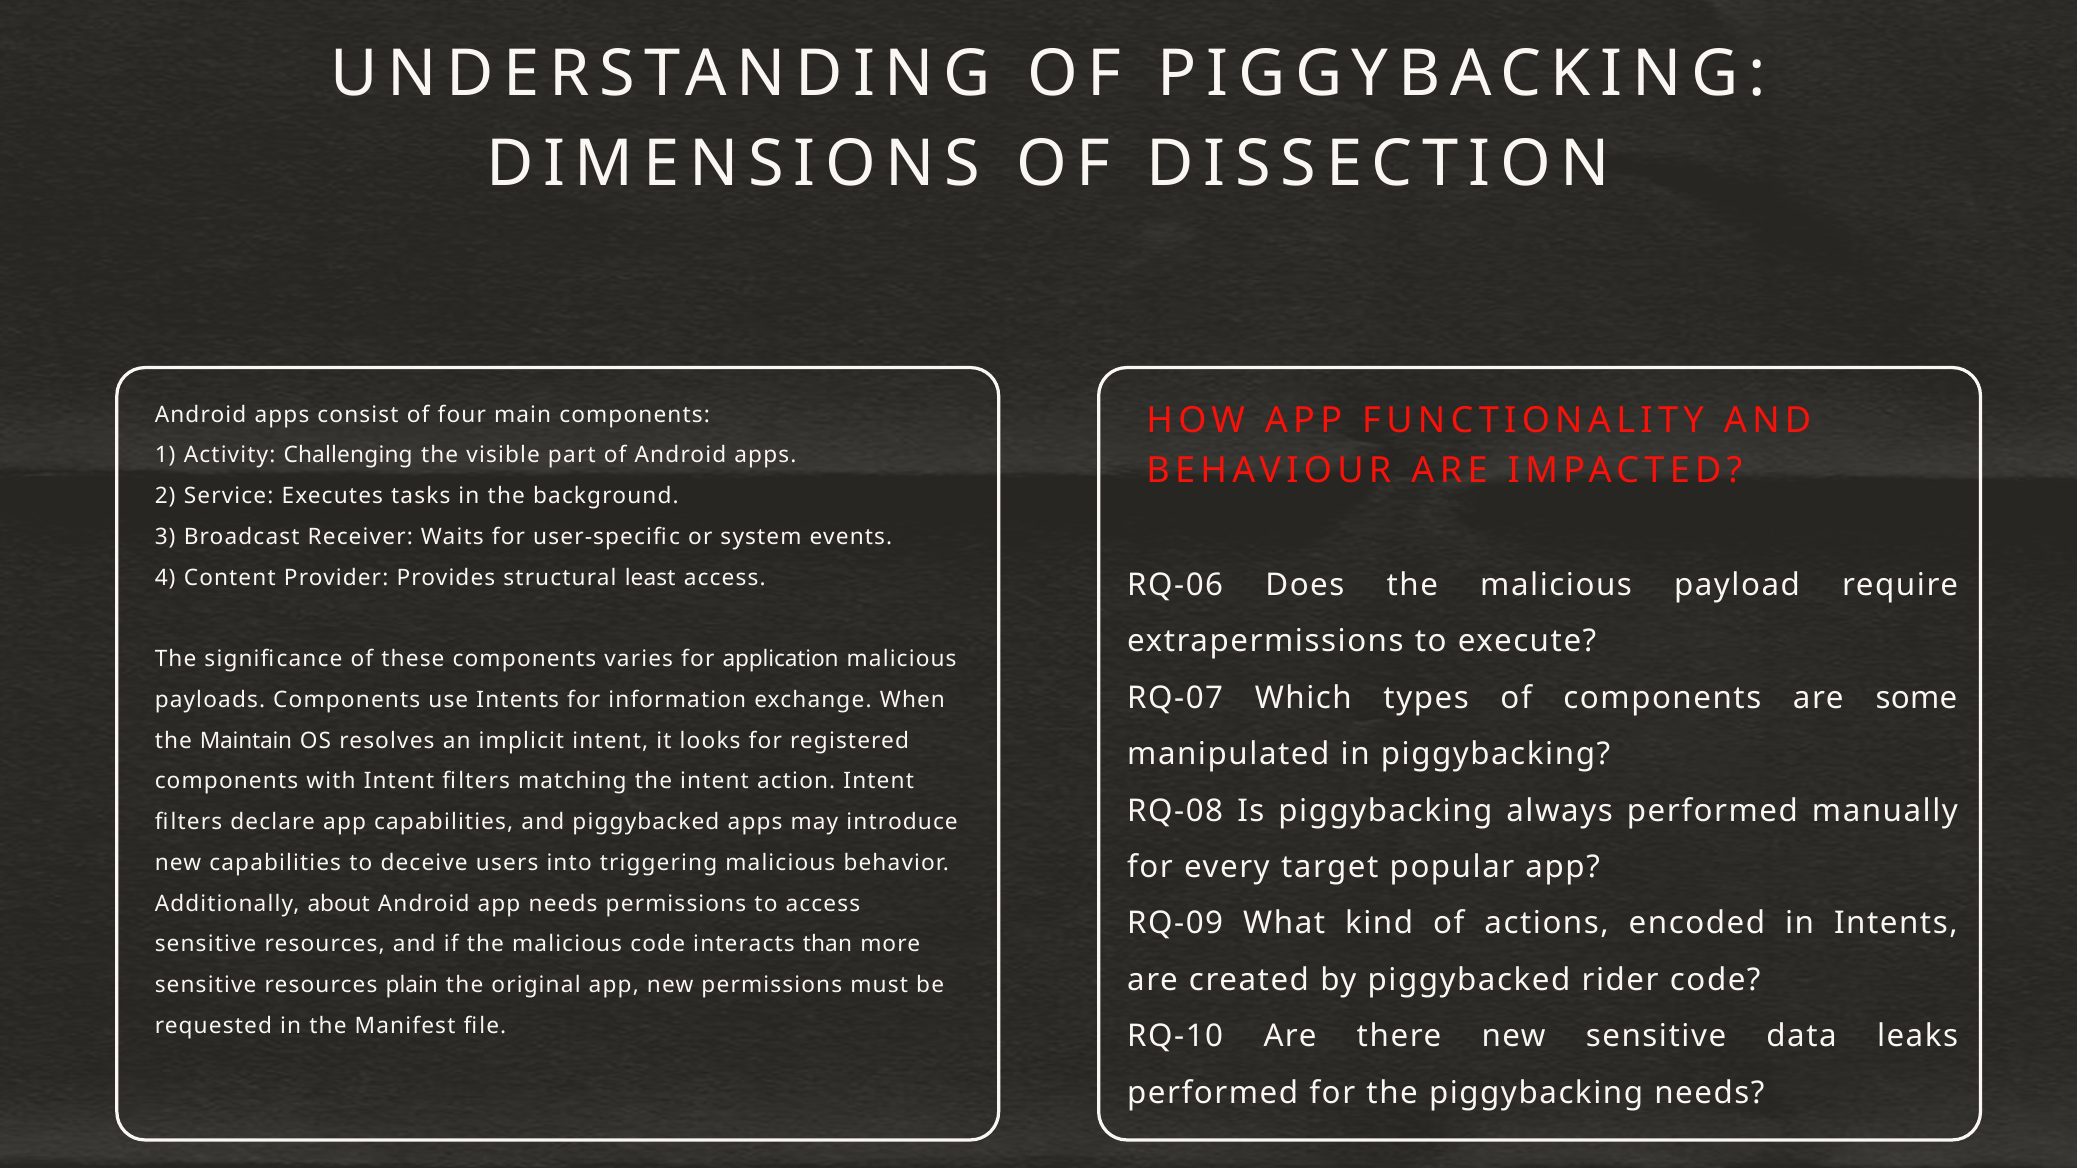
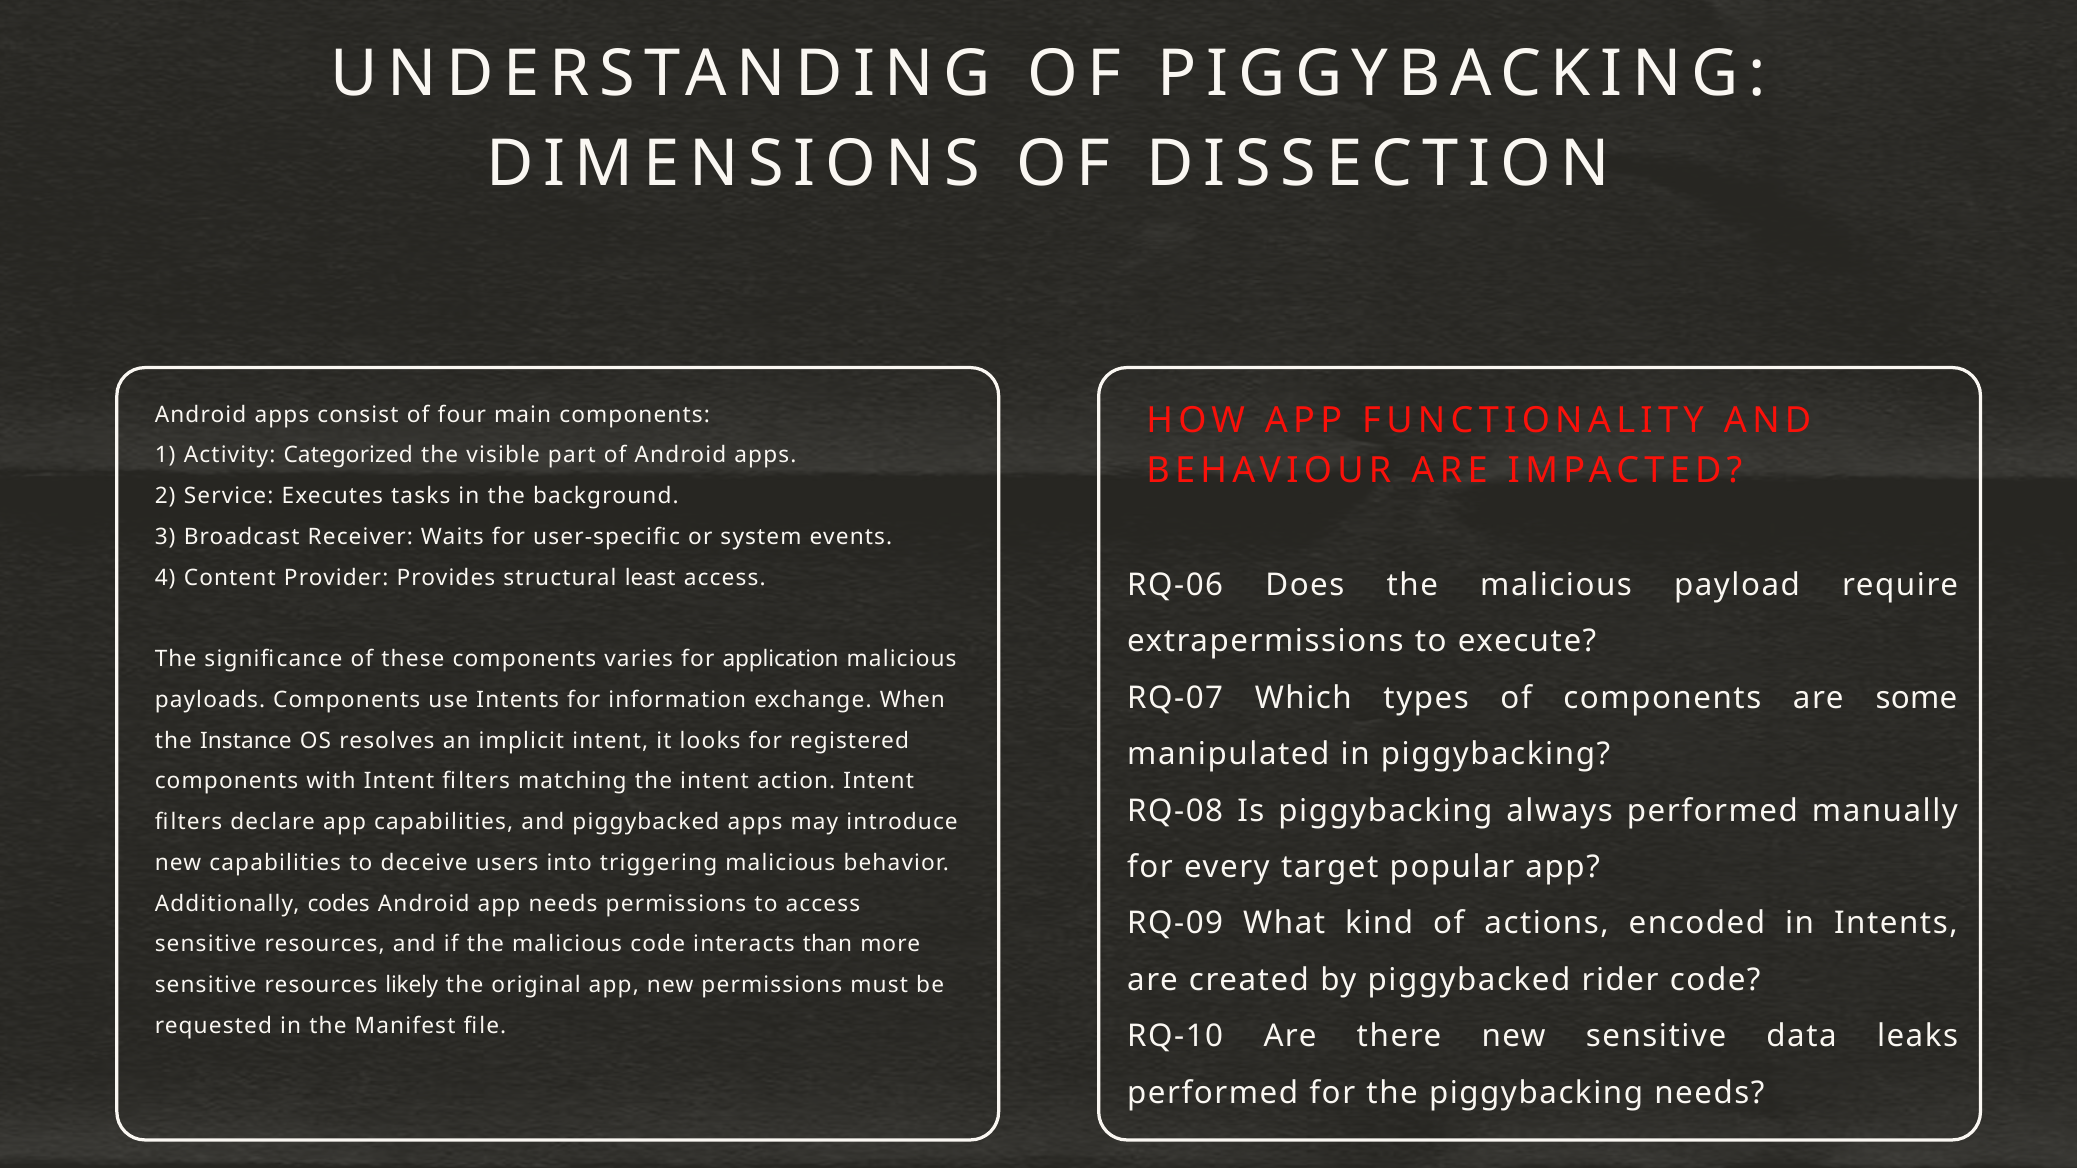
Challenging: Challenging -> Categorized
Maintain: Maintain -> Instance
about: about -> codes
plain: plain -> likely
